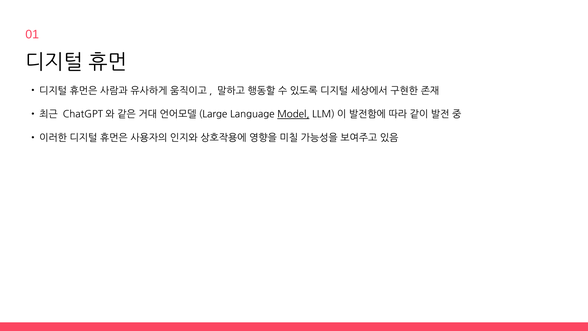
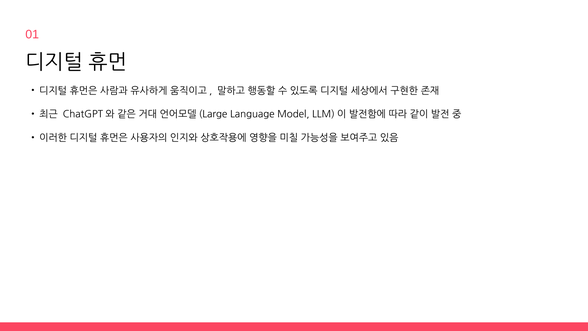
Model underline: present -> none
